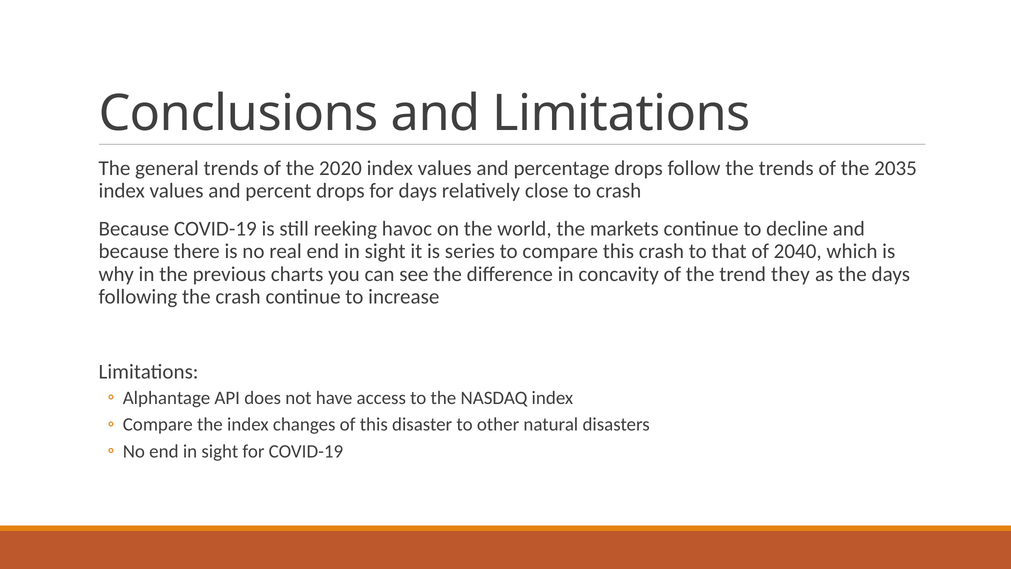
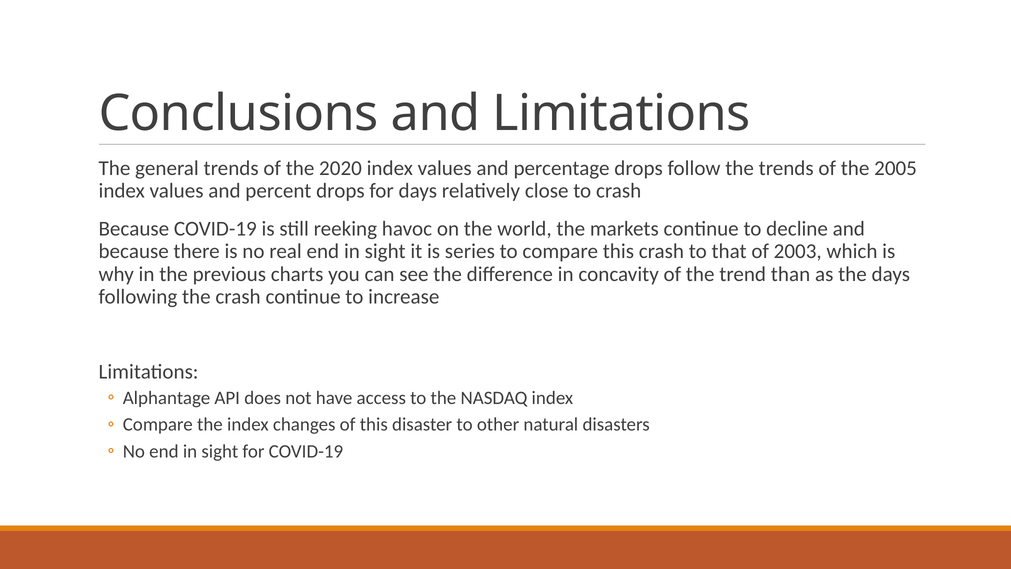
2035: 2035 -> 2005
2040: 2040 -> 2003
they: they -> than
